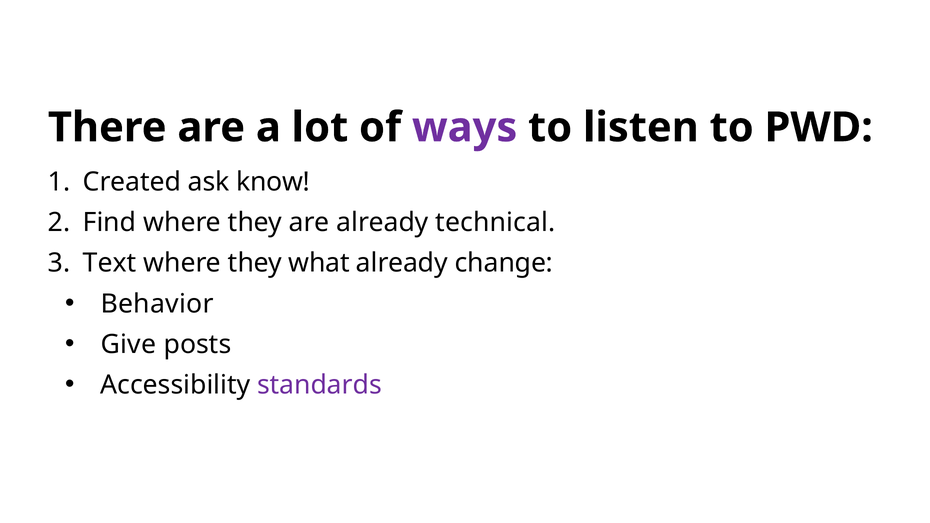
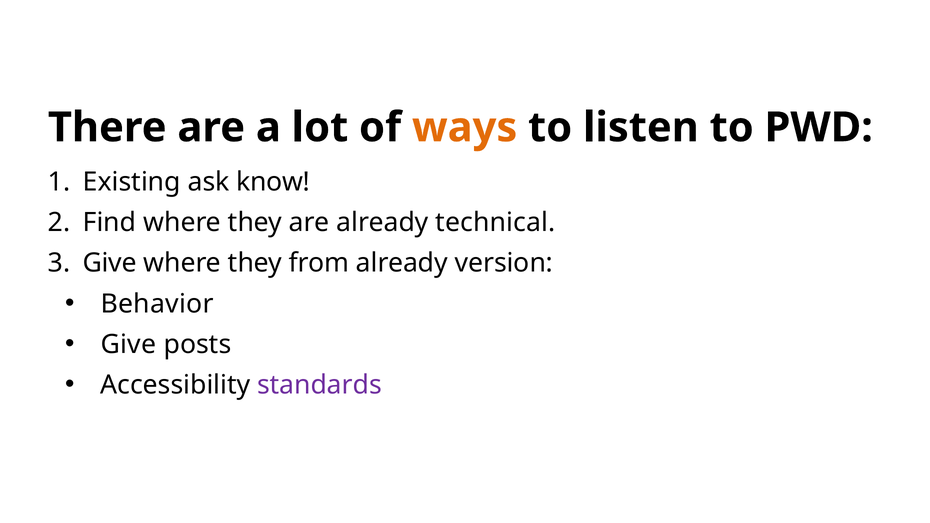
ways colour: purple -> orange
Created: Created -> Existing
Text at (110, 263): Text -> Give
what: what -> from
change: change -> version
